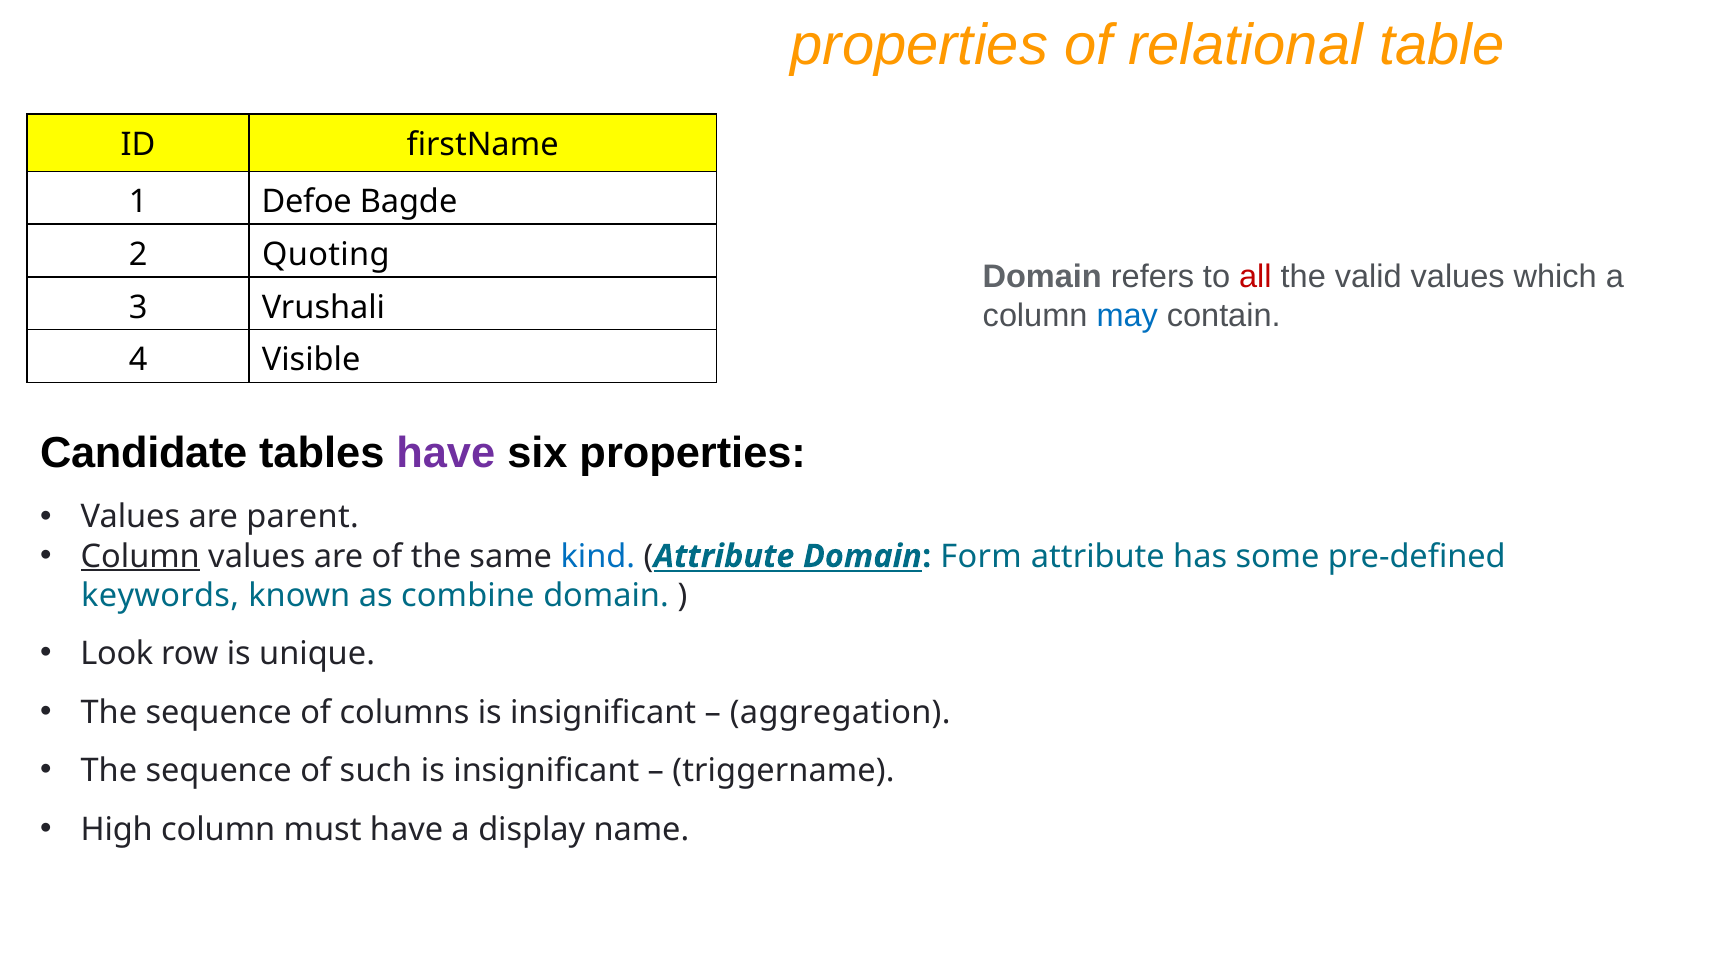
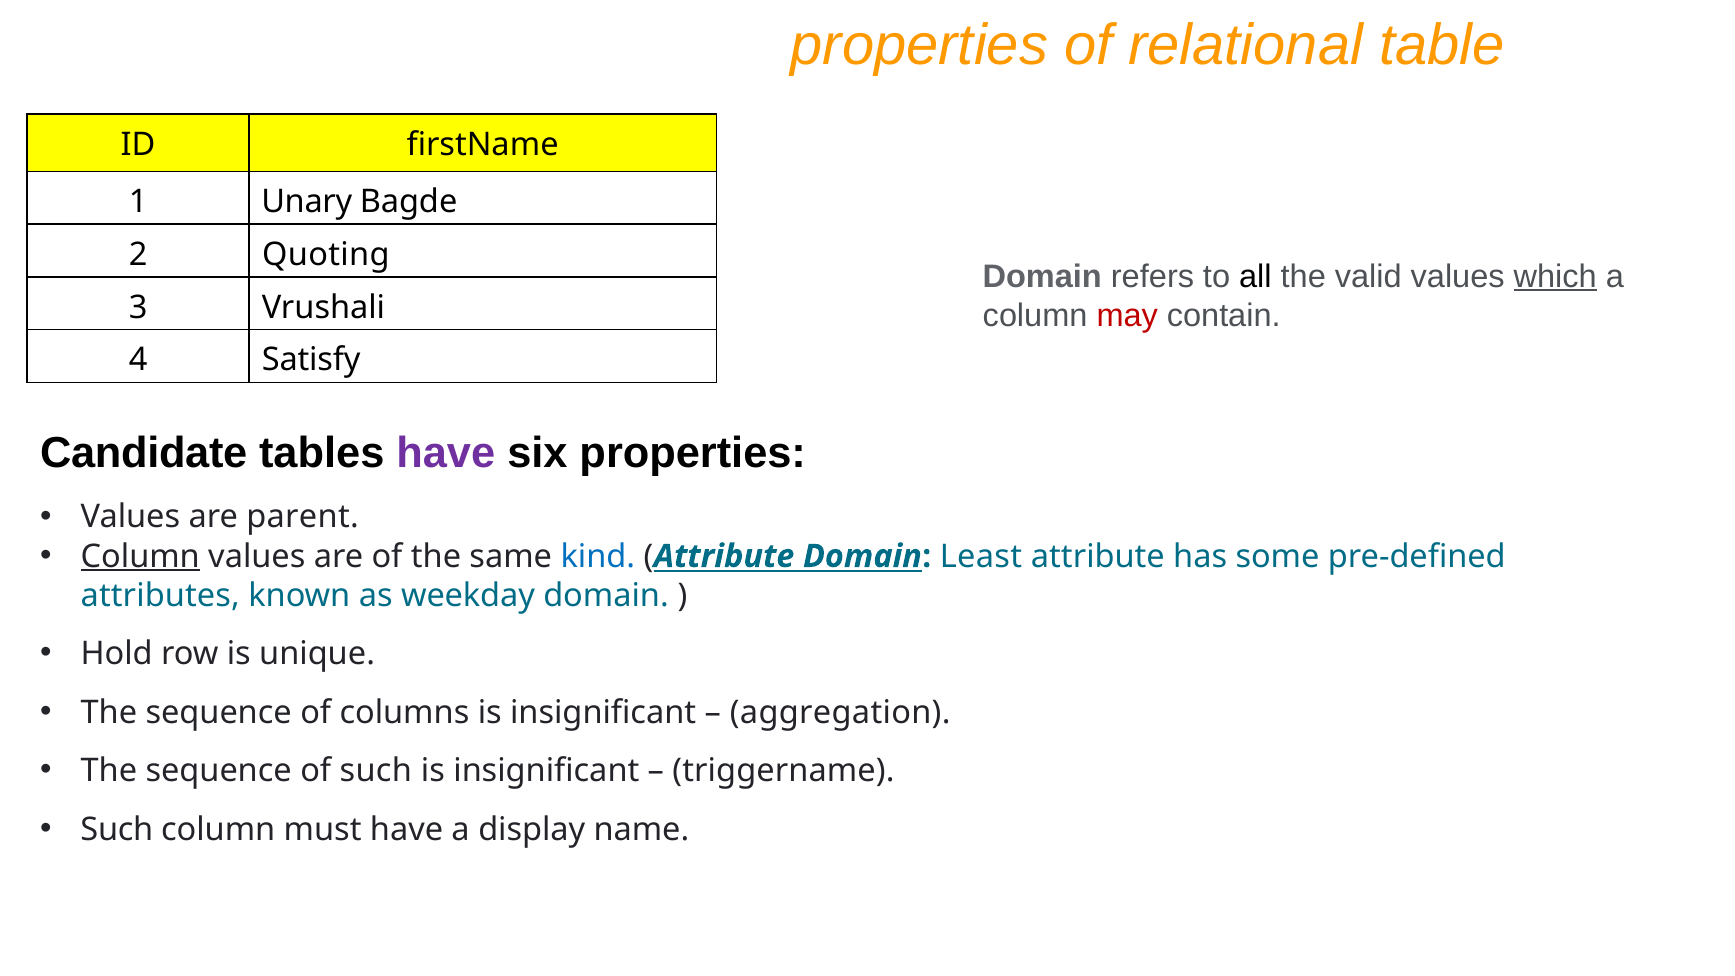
Defoe: Defoe -> Unary
all colour: red -> black
which underline: none -> present
may colour: blue -> red
Visible: Visible -> Satisfy
Form: Form -> Least
keywords: keywords -> attributes
combine: combine -> weekday
Look: Look -> Hold
High at (117, 829): High -> Such
